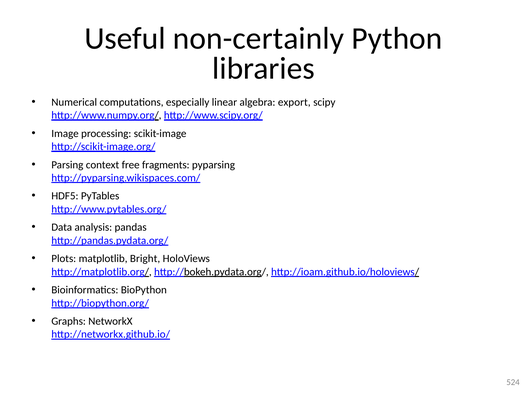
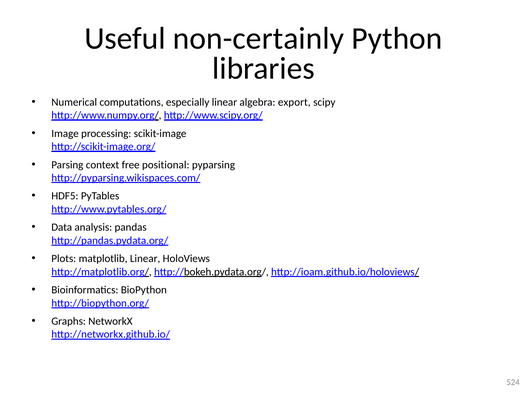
fragments: fragments -> positional
matplotlib Bright: Bright -> Linear
